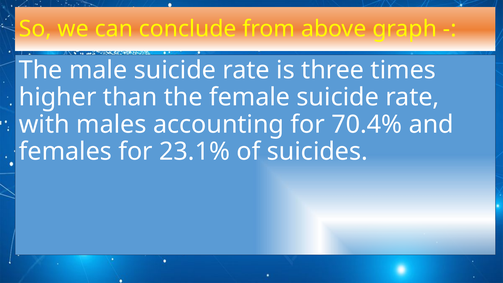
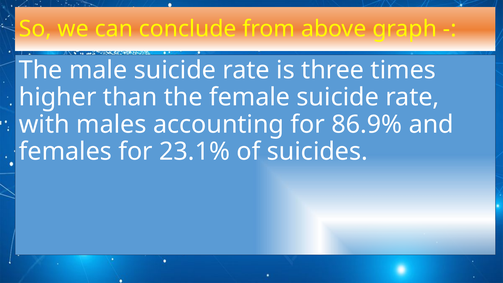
70.4%: 70.4% -> 86.9%
